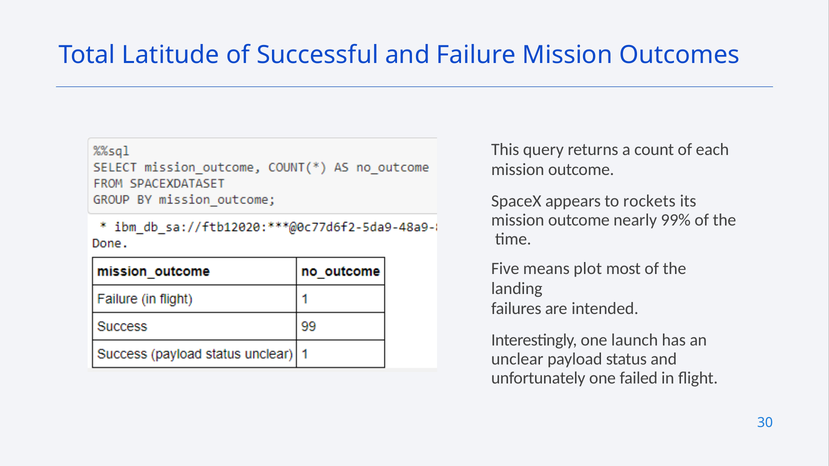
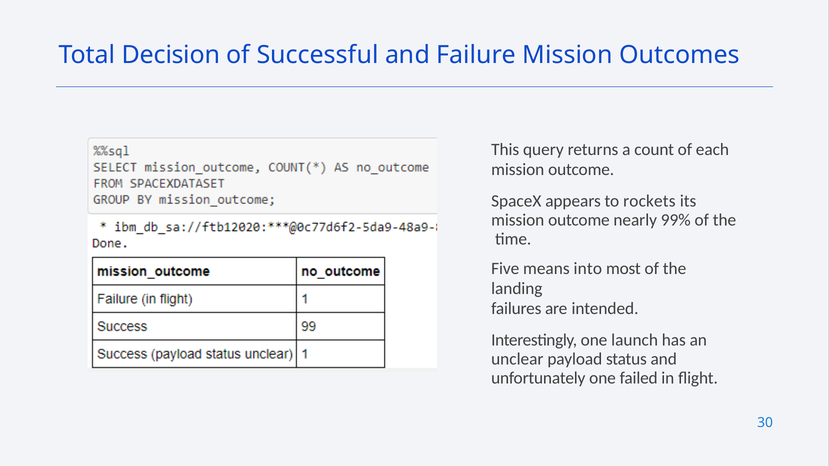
Latitude: Latitude -> Decision
plot: plot -> into
